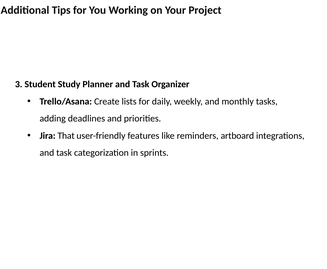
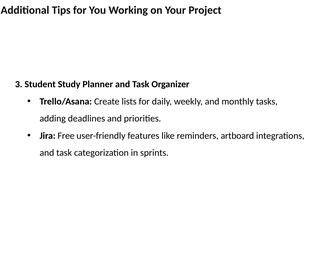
That: That -> Free
